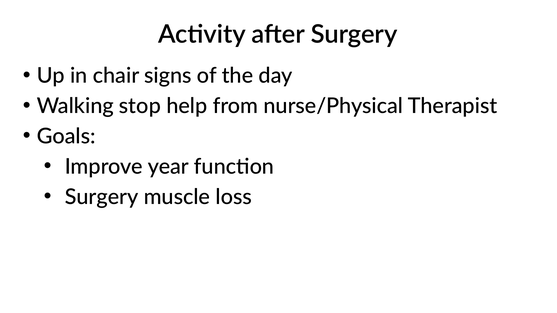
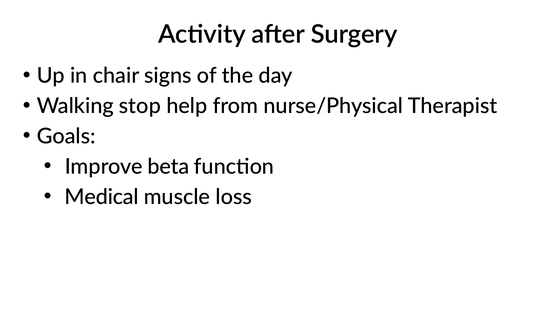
year: year -> beta
Surgery at (102, 197): Surgery -> Medical
